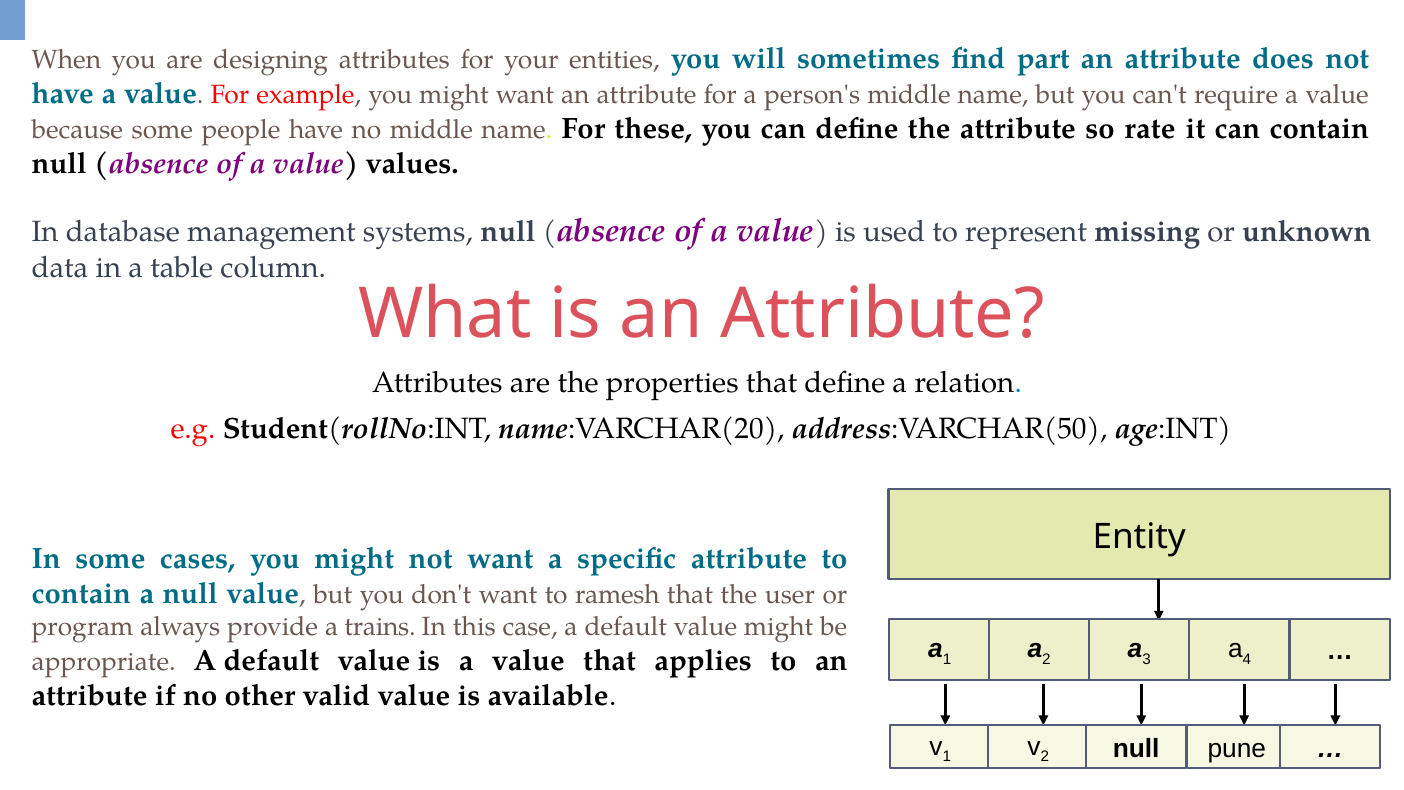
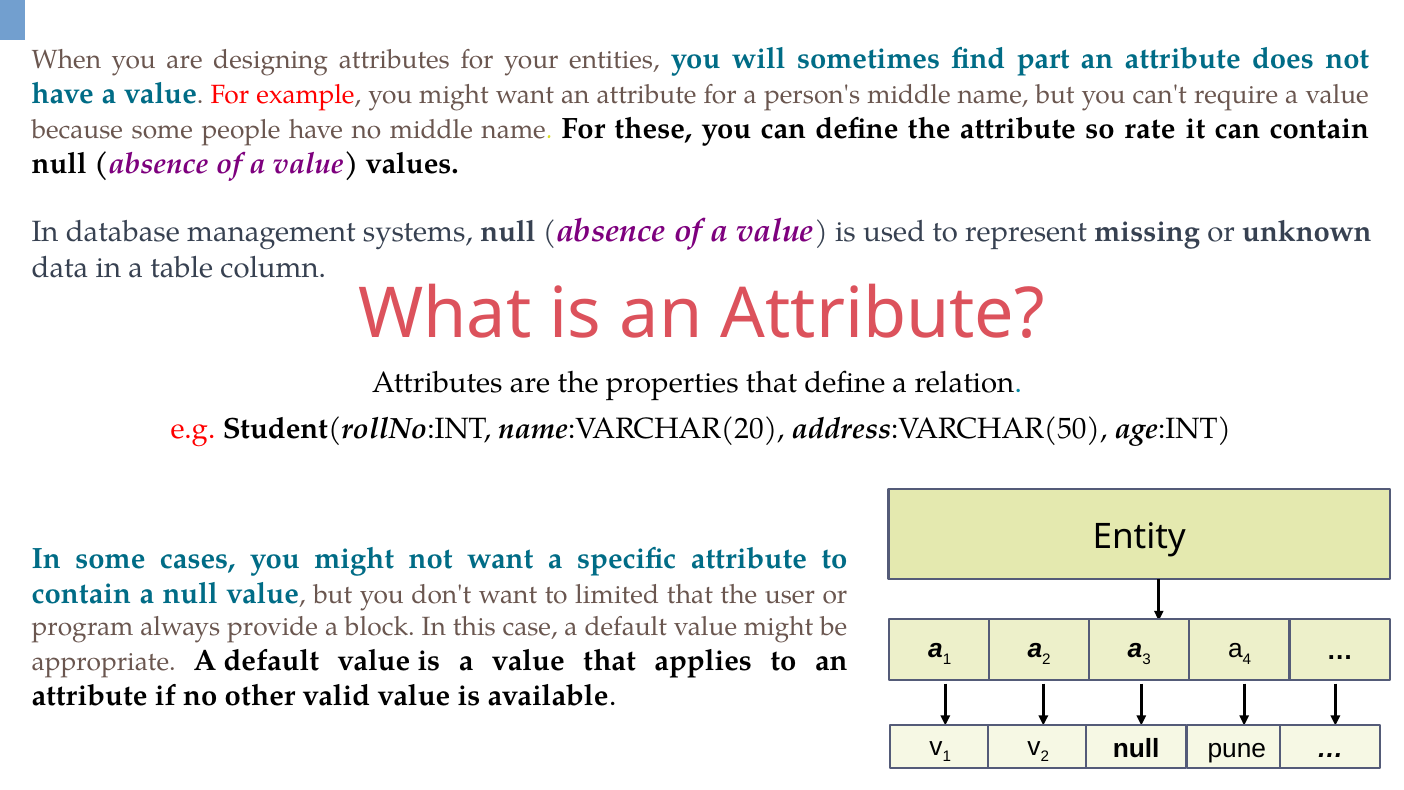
ramesh: ramesh -> limited
trains: trains -> block
